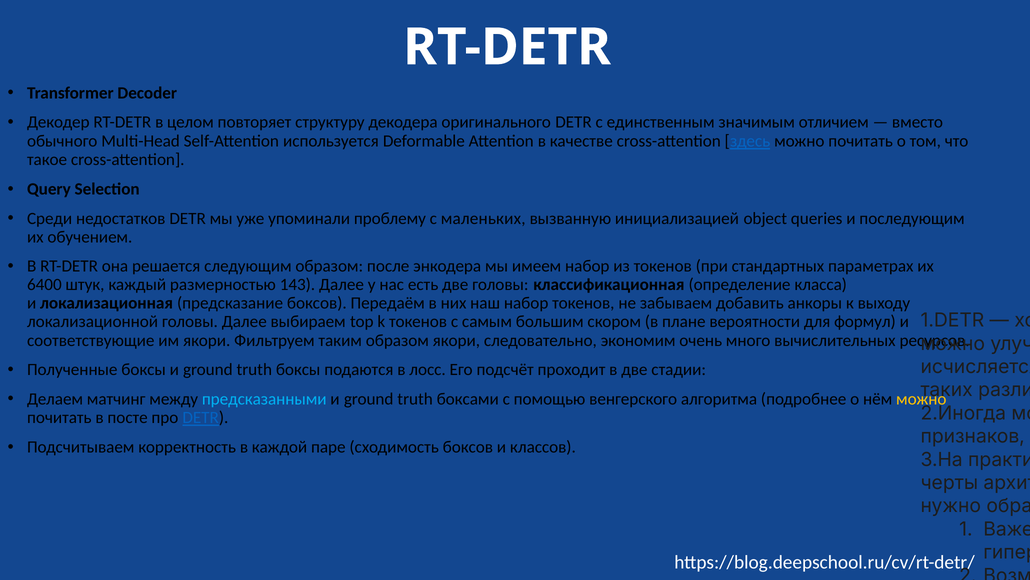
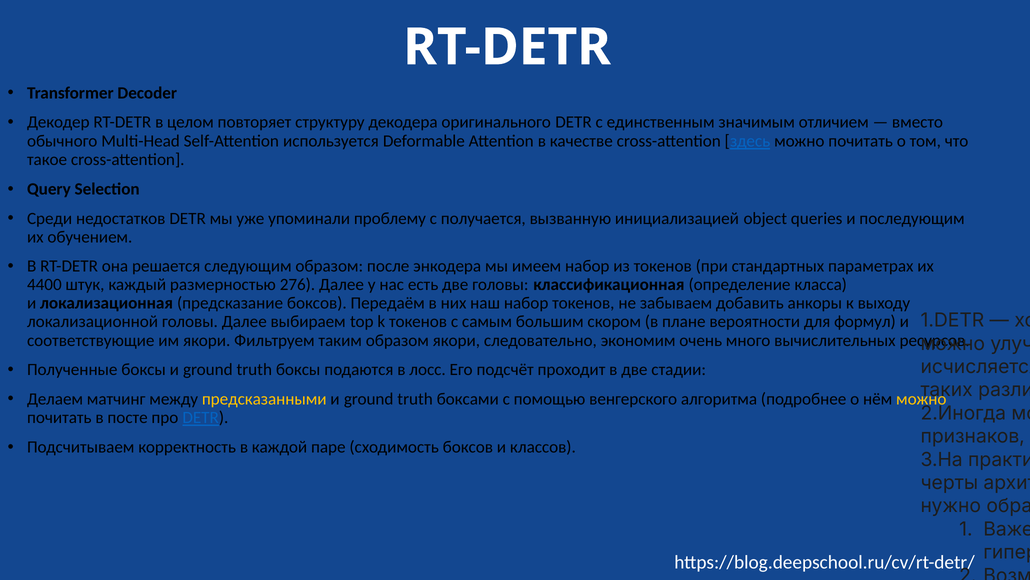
маленьких: маленьких -> получается
6400: 6400 -> 4400
143: 143 -> 276
предсказанными colour: light blue -> yellow
